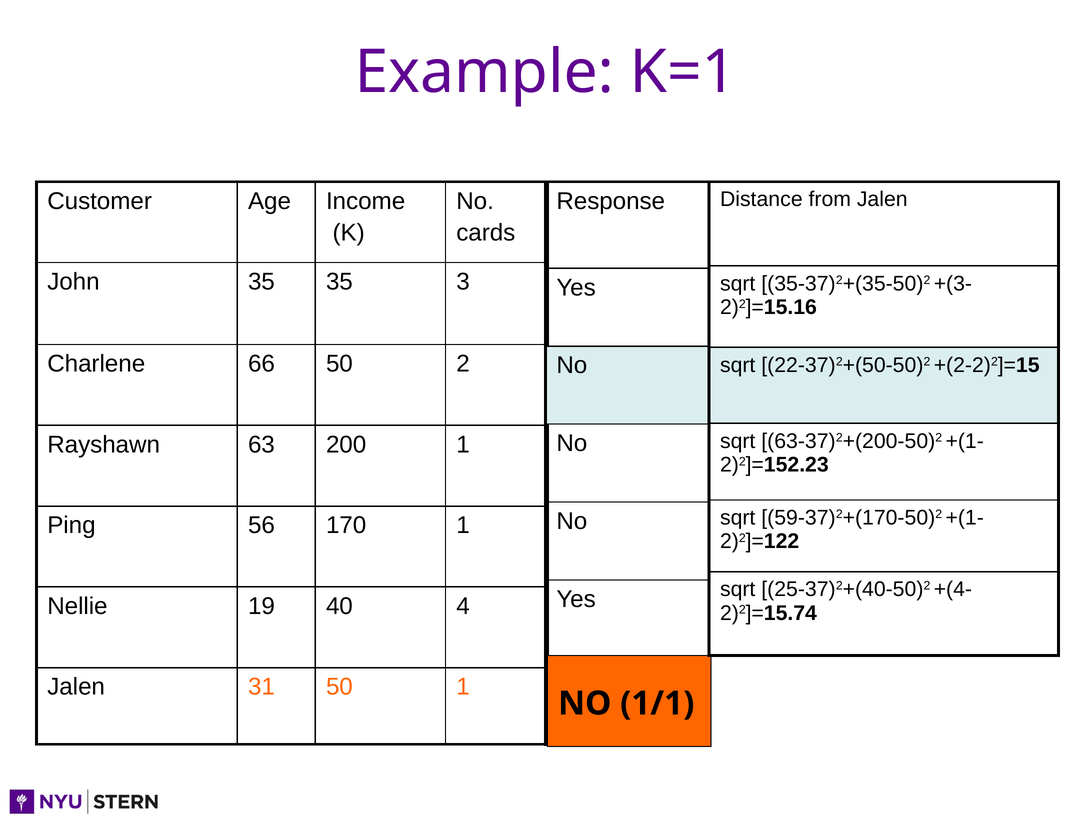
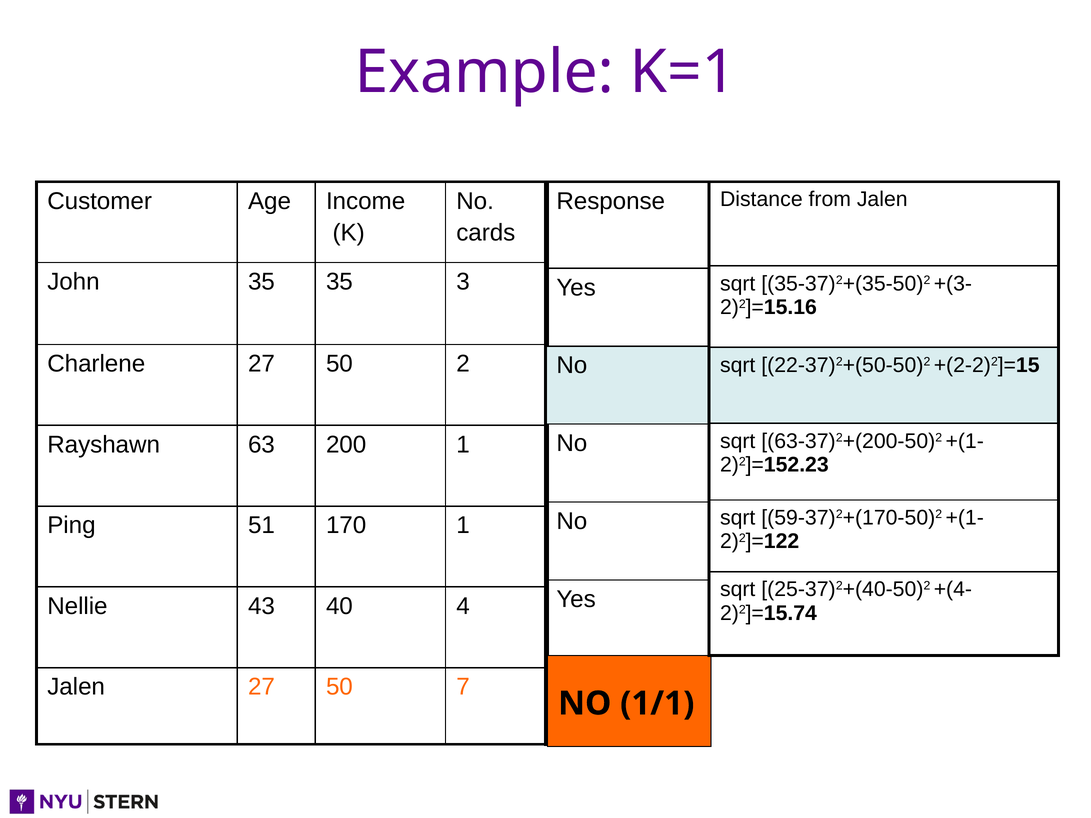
Charlene 66: 66 -> 27
56: 56 -> 51
19: 19 -> 43
Jalen 31: 31 -> 27
50 1: 1 -> 7
